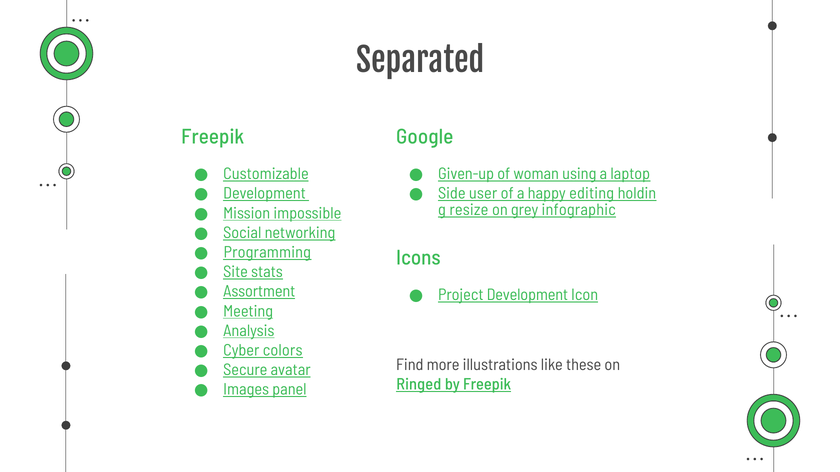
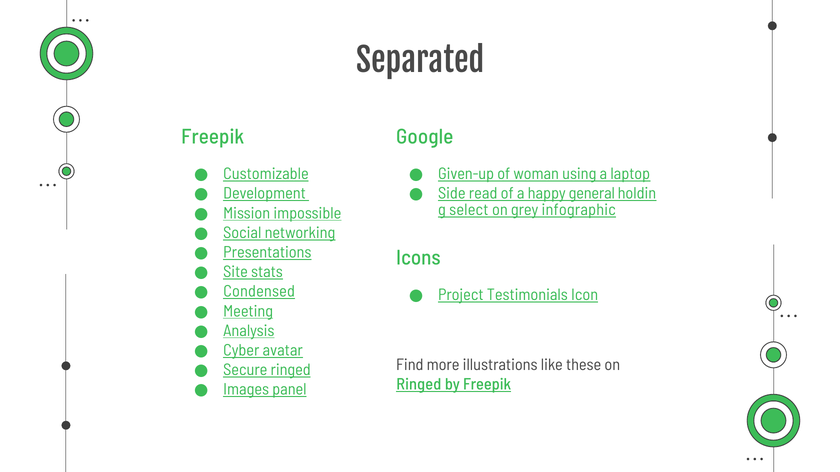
user: user -> read
editing: editing -> general
resize: resize -> select
Programming: Programming -> Presentations
Assortment: Assortment -> Condensed
Project Development: Development -> Testimonials
colors: colors -> avatar
Secure avatar: avatar -> ringed
